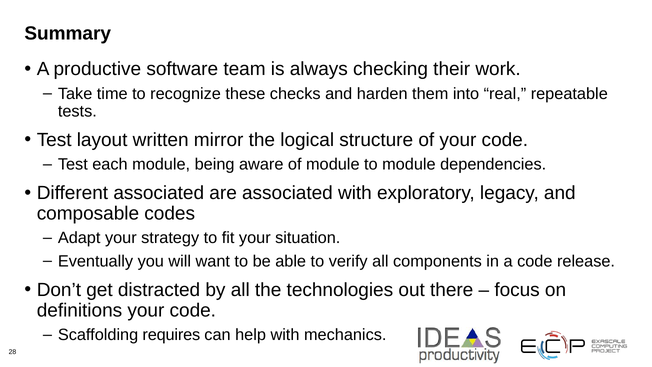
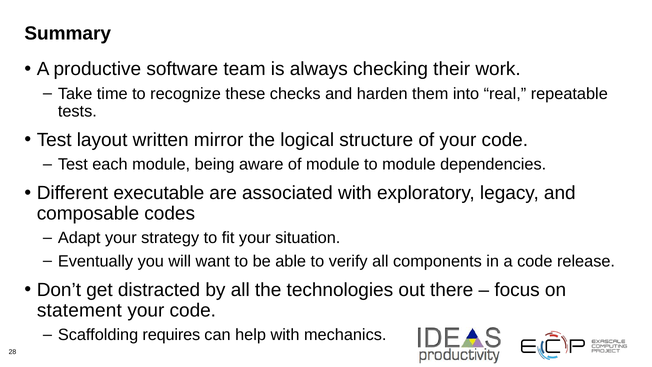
Different associated: associated -> executable
definitions: definitions -> statement
